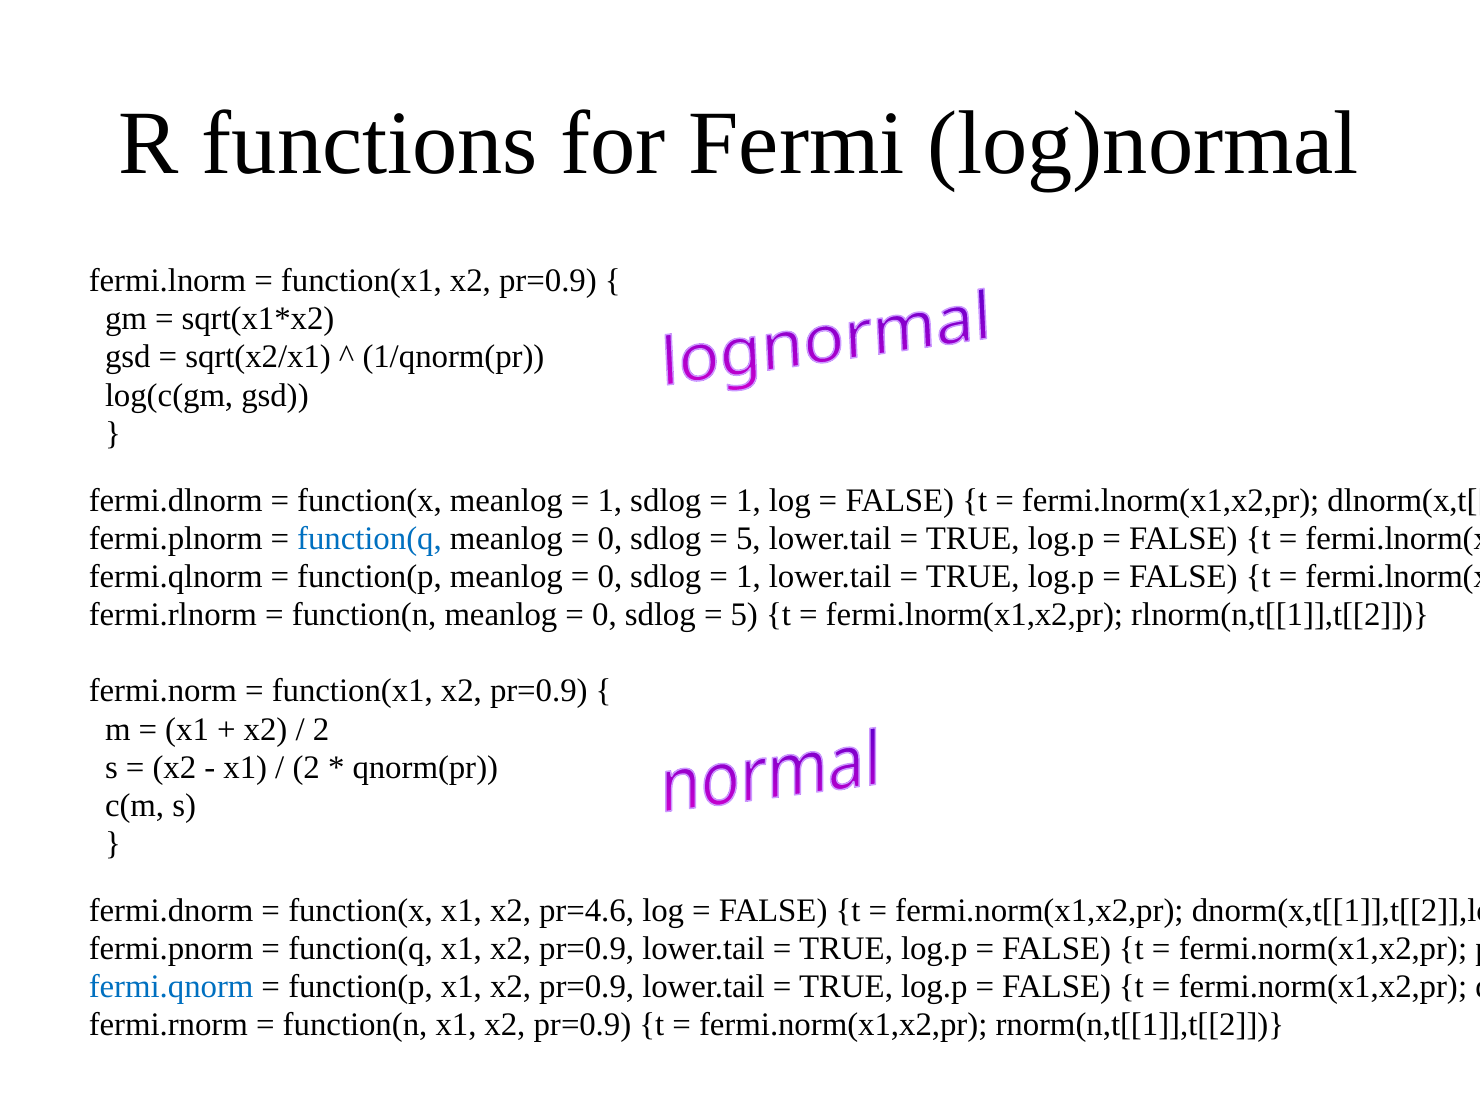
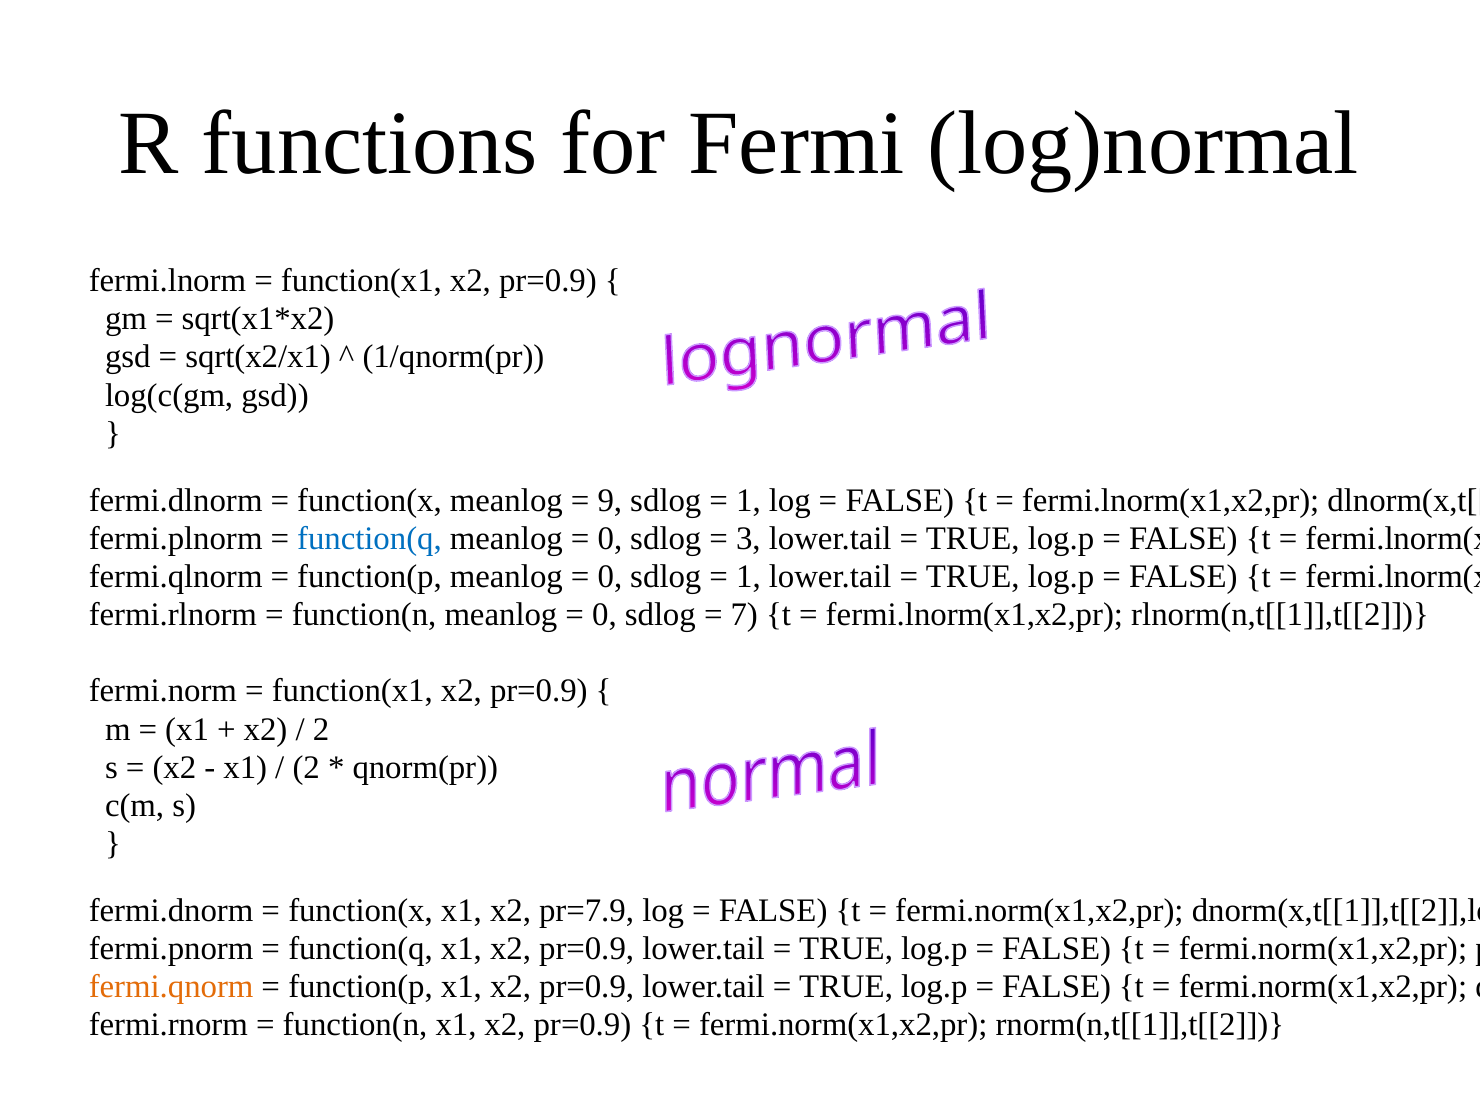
1 at (610, 500): 1 -> 9
5 at (748, 538): 5 -> 3
5 at (744, 615): 5 -> 7
pr=4.6: pr=4.6 -> pr=7.9
fermi.qnorm colour: blue -> orange
